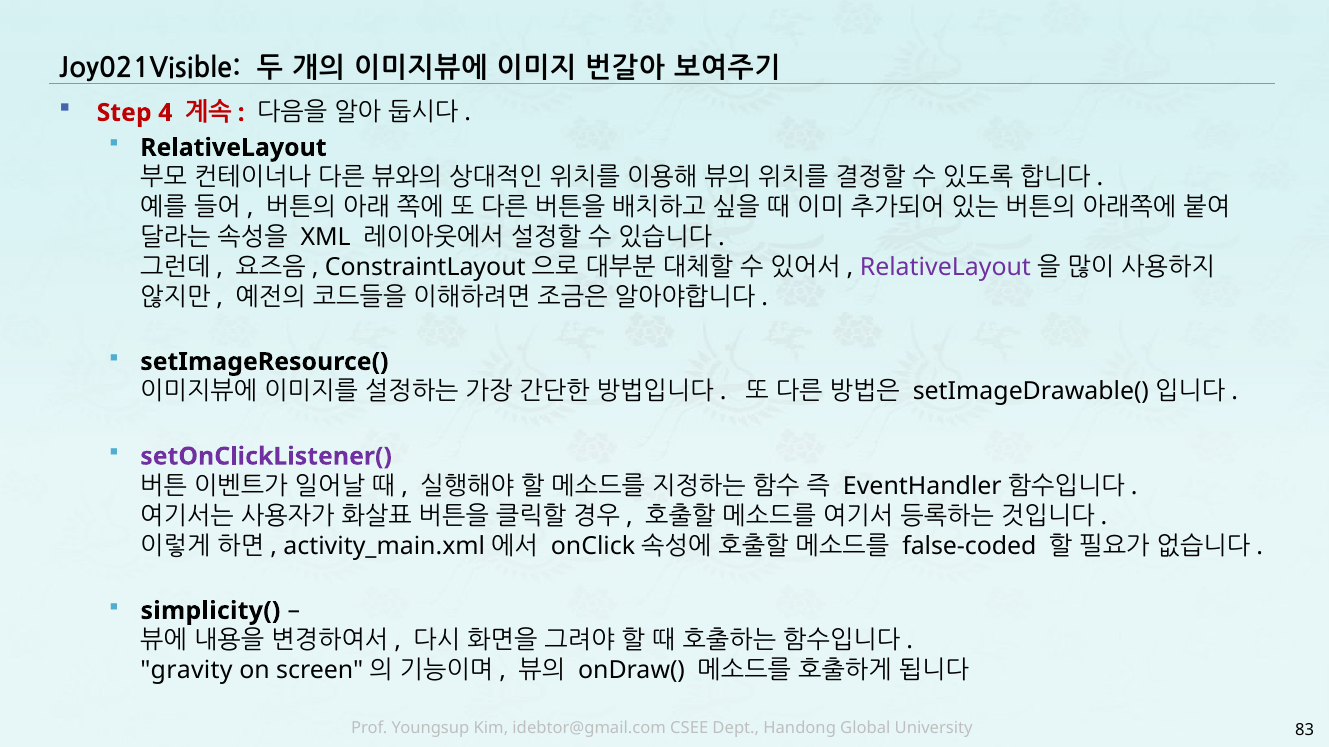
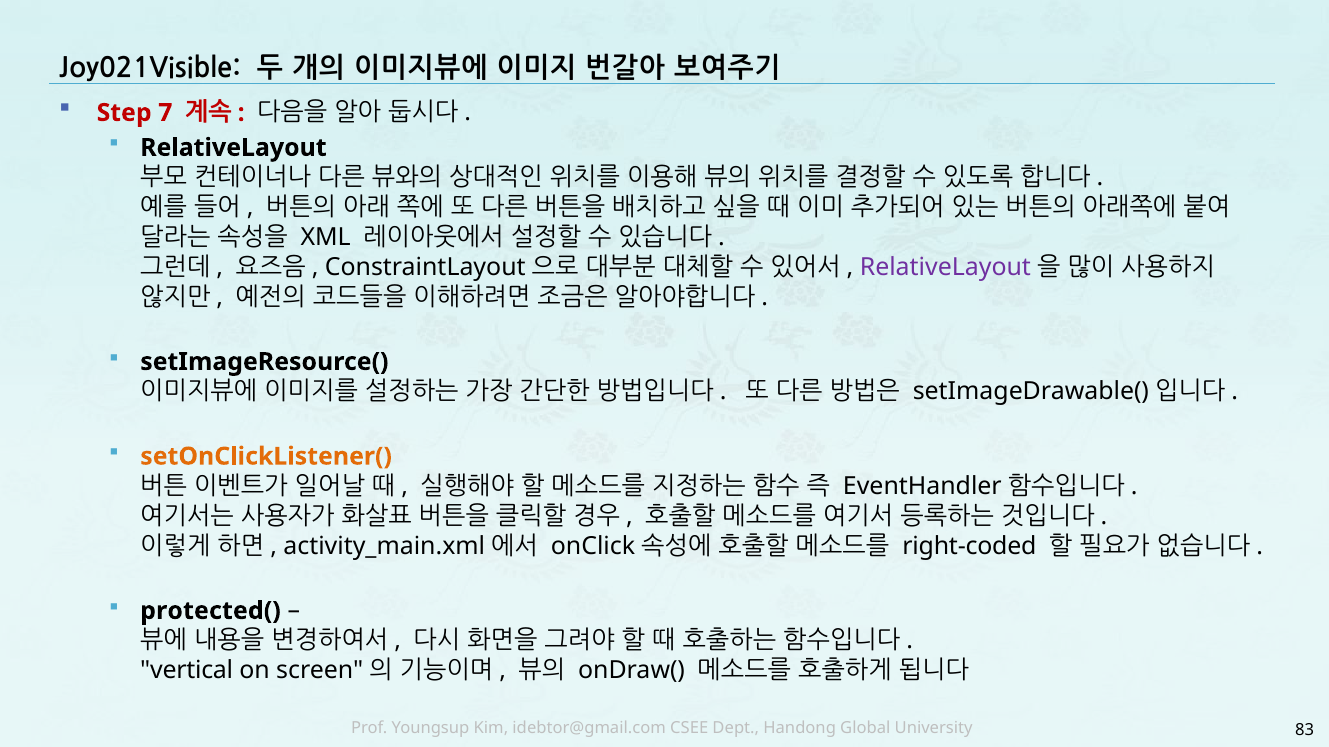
4: 4 -> 7
setOnClickListener( colour: purple -> orange
false-coded: false-coded -> right-coded
simplicity(: simplicity( -> protected(
gravity: gravity -> vertical
